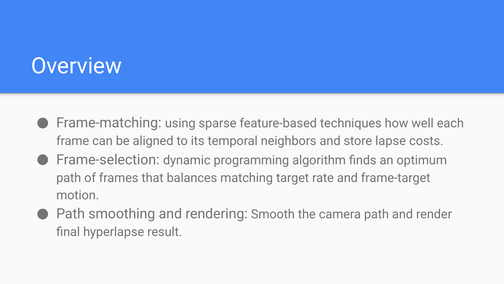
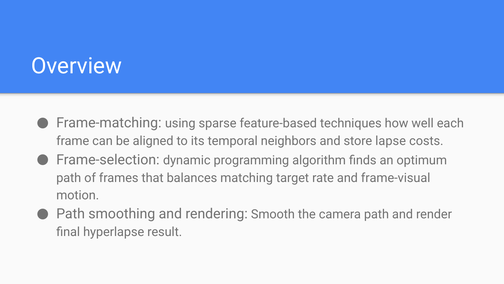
frame-target: frame-target -> frame-visual
